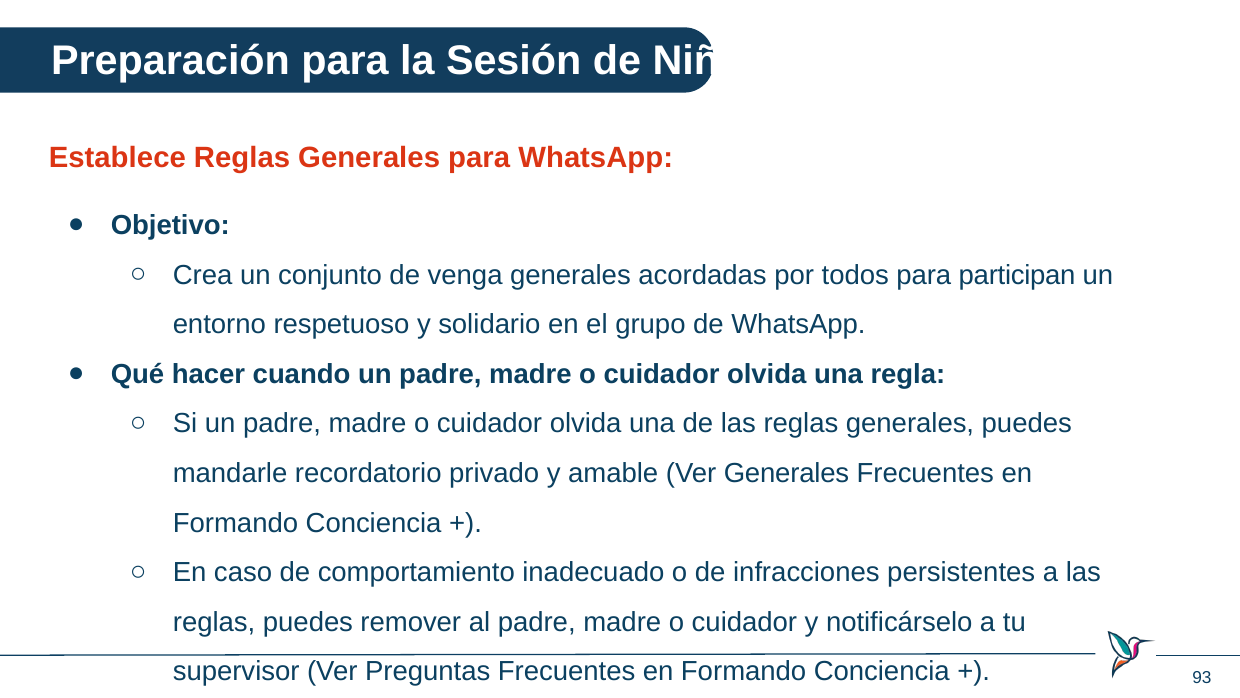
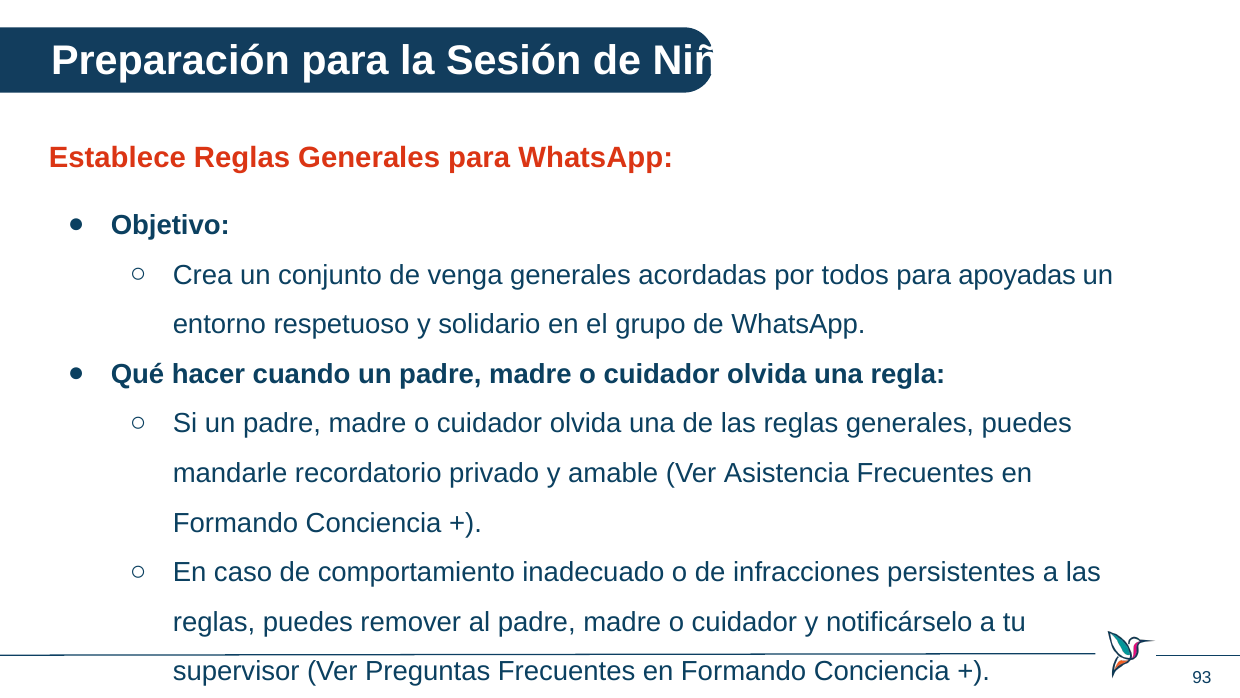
participan: participan -> apoyadas
Ver Generales: Generales -> Asistencia
